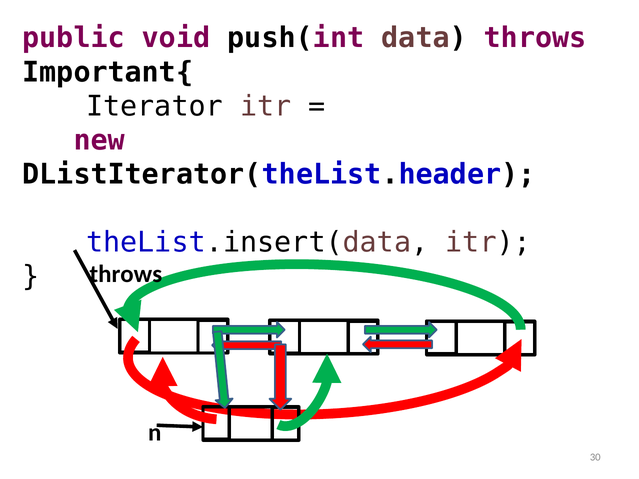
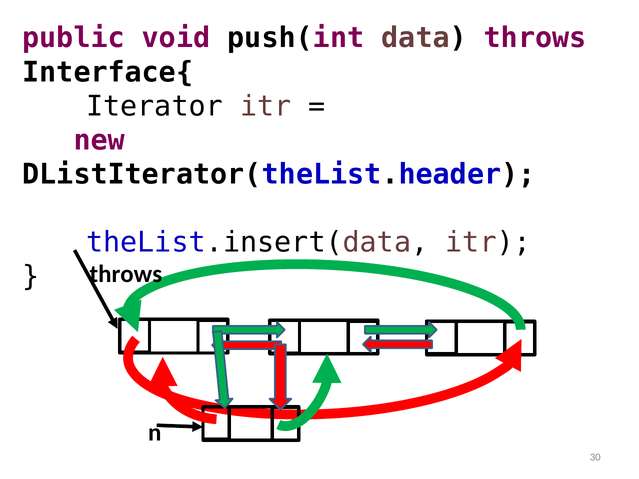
Important{: Important{ -> Interface{
